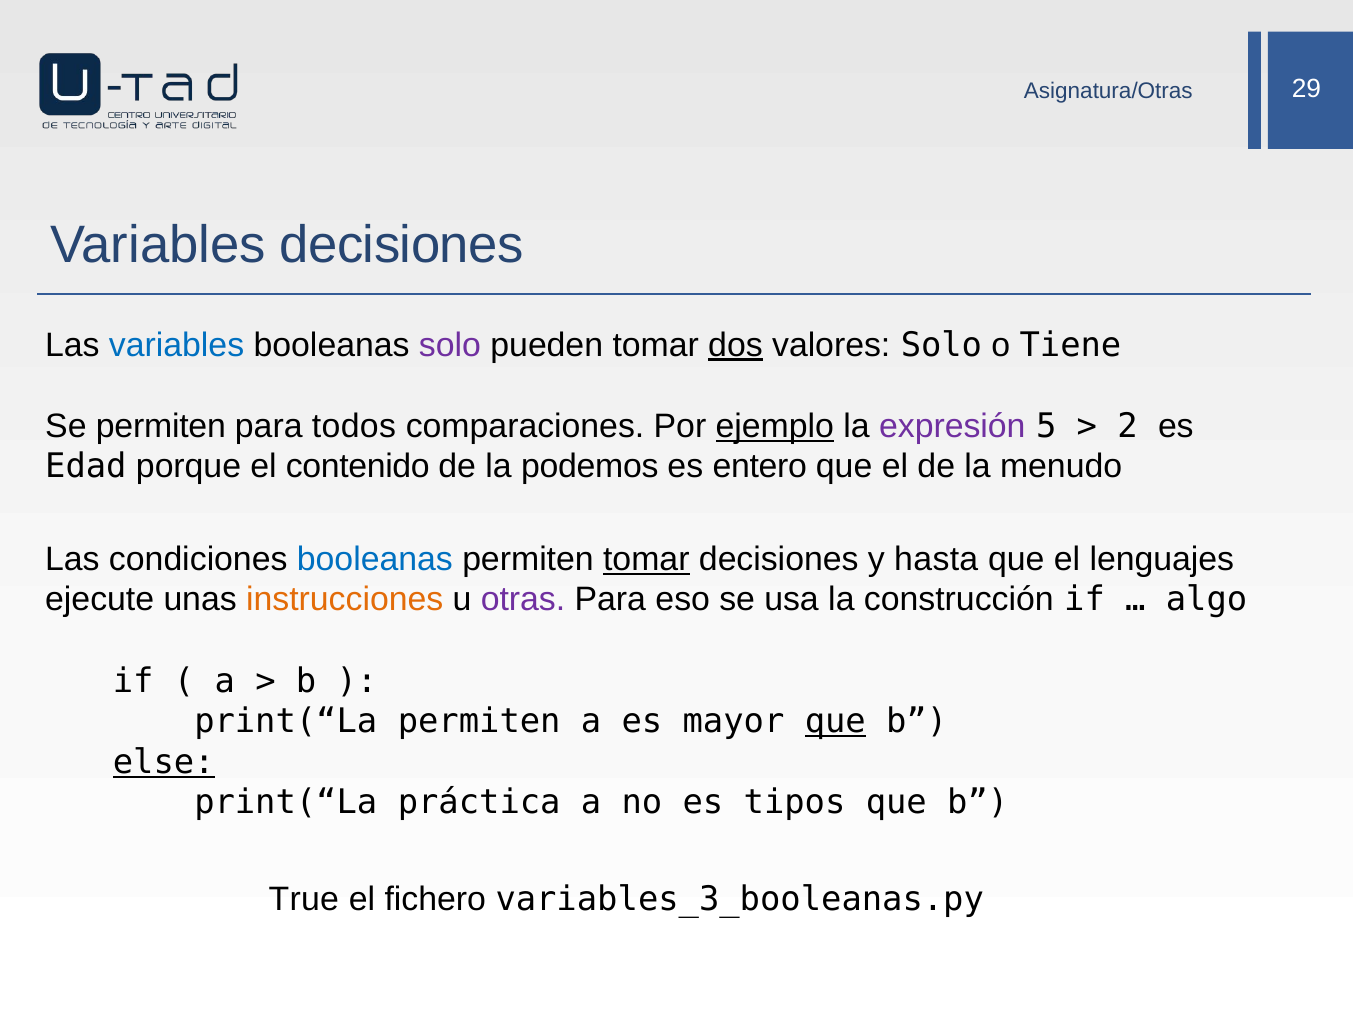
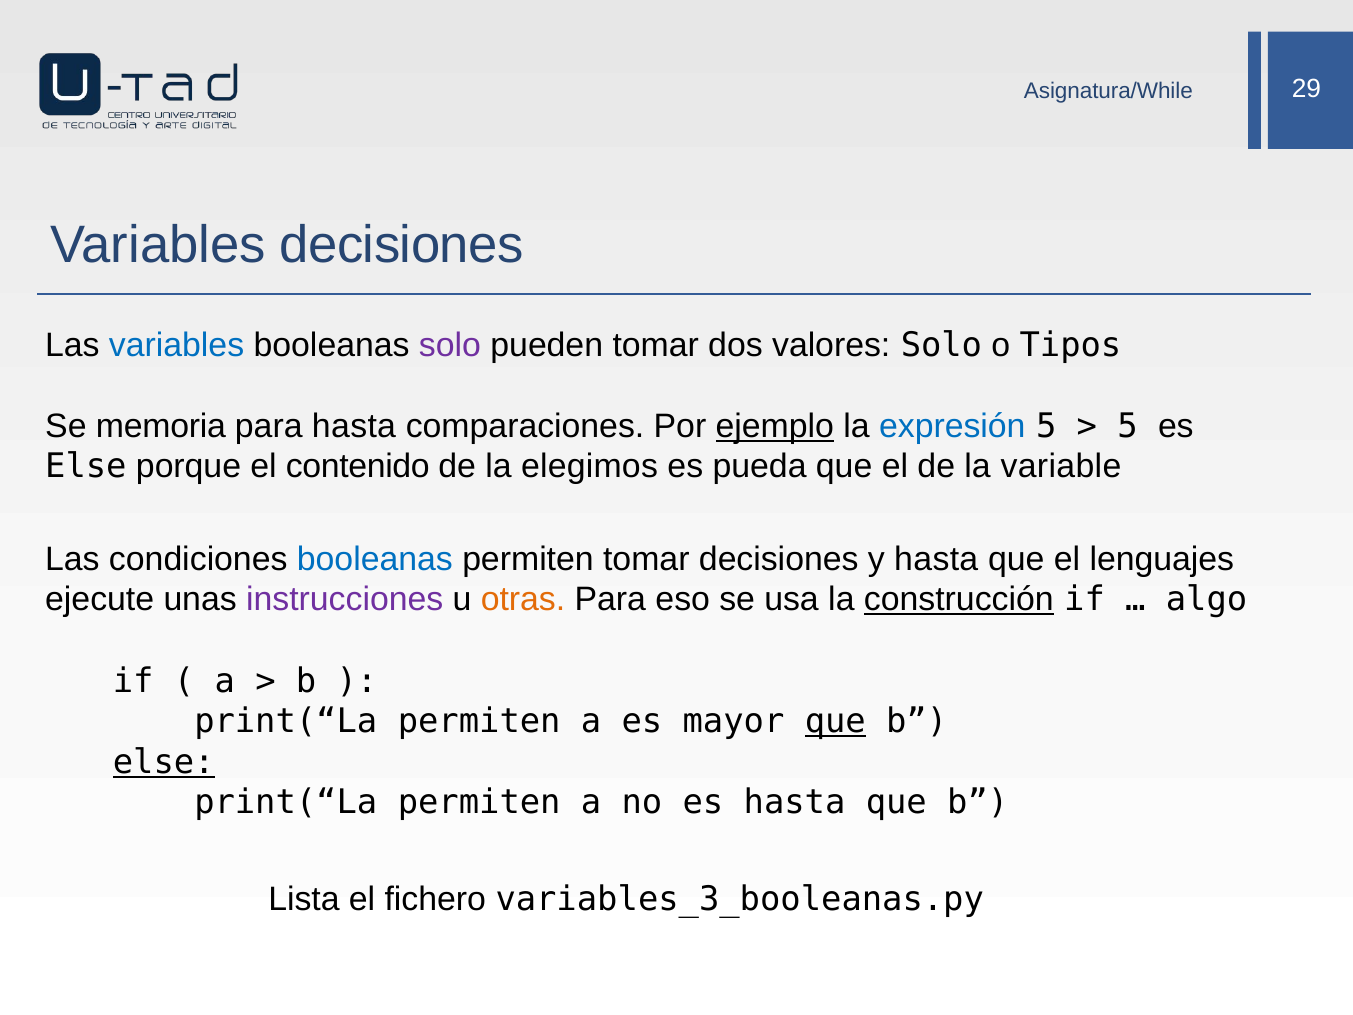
Asignatura/Otras: Asignatura/Otras -> Asignatura/While
dos underline: present -> none
Tiene: Tiene -> Tipos
Se permiten: permiten -> memoria
para todos: todos -> hasta
expresión colour: purple -> blue
2 at (1128, 426): 2 -> 5
Edad at (86, 467): Edad -> Else
podemos: podemos -> elegimos
entero: entero -> pueda
menudo: menudo -> variable
tomar at (646, 559) underline: present -> none
instrucciones colour: orange -> purple
otras colour: purple -> orange
construcción underline: none -> present
práctica at (479, 803): práctica -> permiten
es tipos: tipos -> hasta
True: True -> Lista
